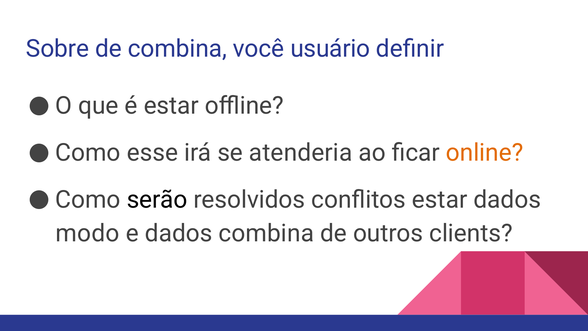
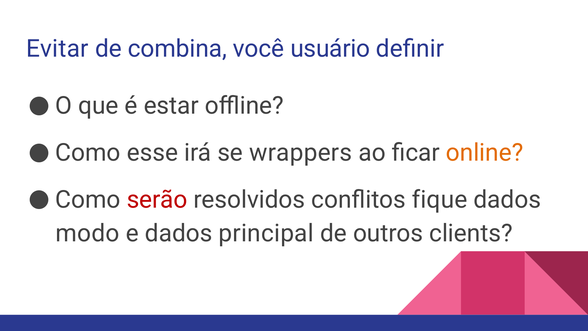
Sobre: Sobre -> Evitar
atenderia: atenderia -> wrappers
serão colour: black -> red
conflitos estar: estar -> fique
dados combina: combina -> principal
